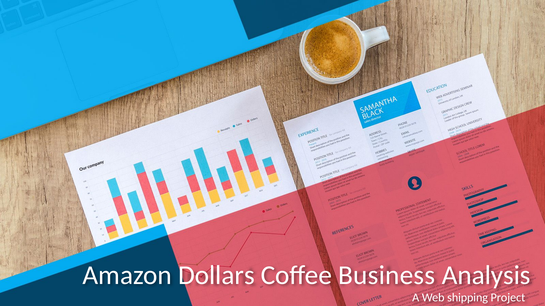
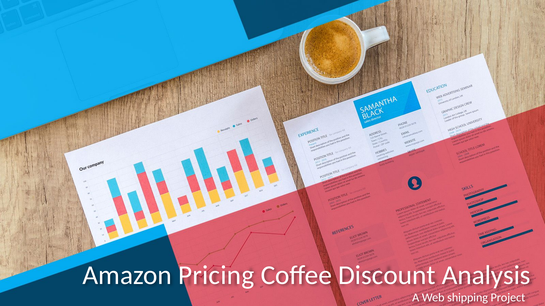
Dollars: Dollars -> Pricing
Business: Business -> Discount
